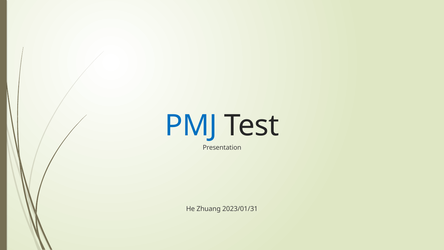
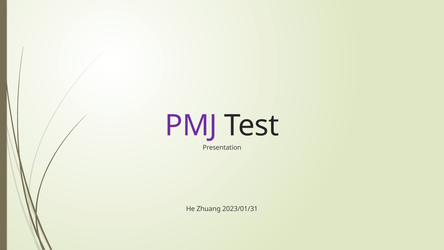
PMJ colour: blue -> purple
